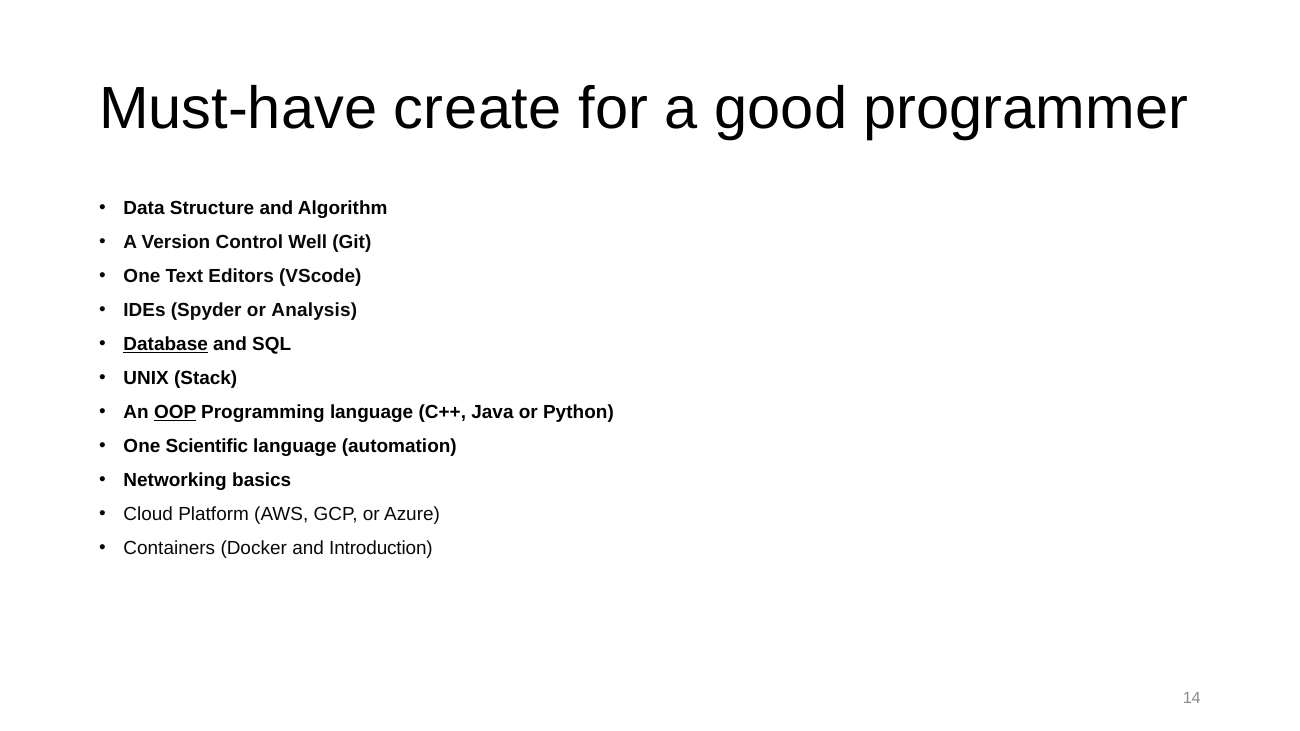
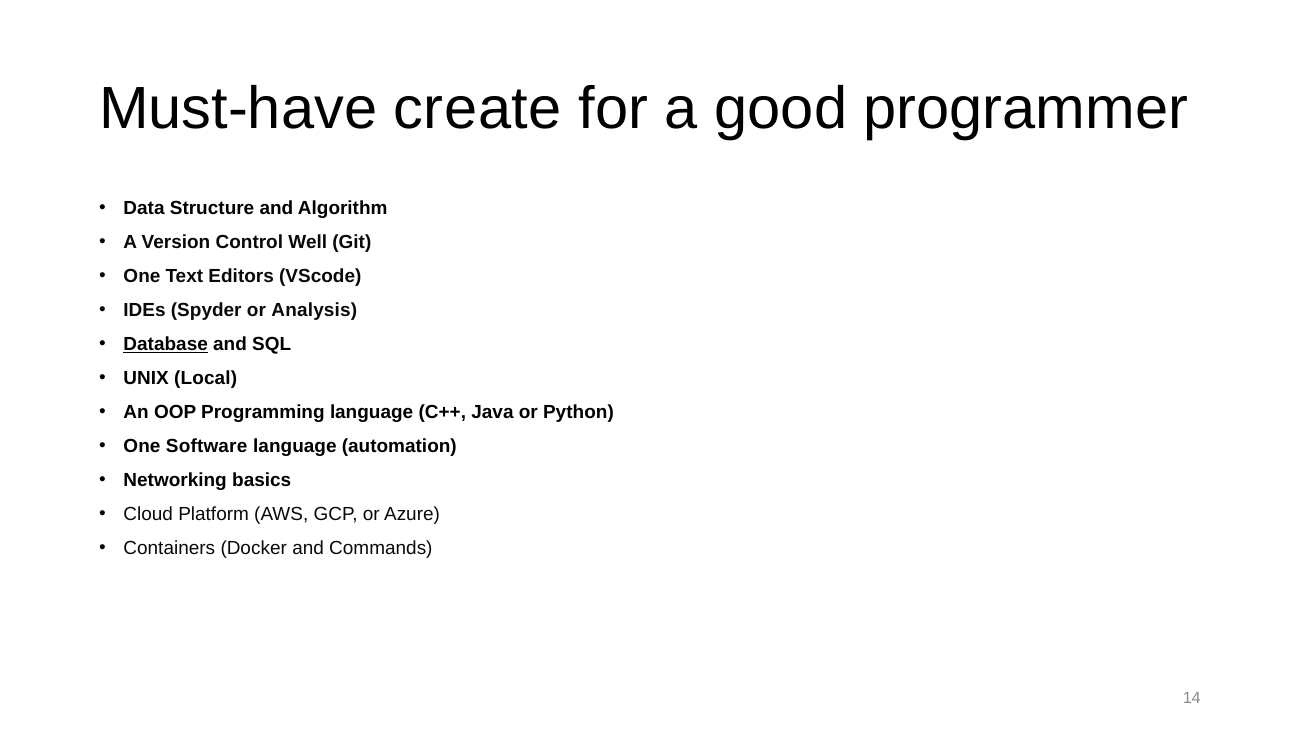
Stack: Stack -> Local
OOP underline: present -> none
Scientific: Scientific -> Software
Introduction: Introduction -> Commands
